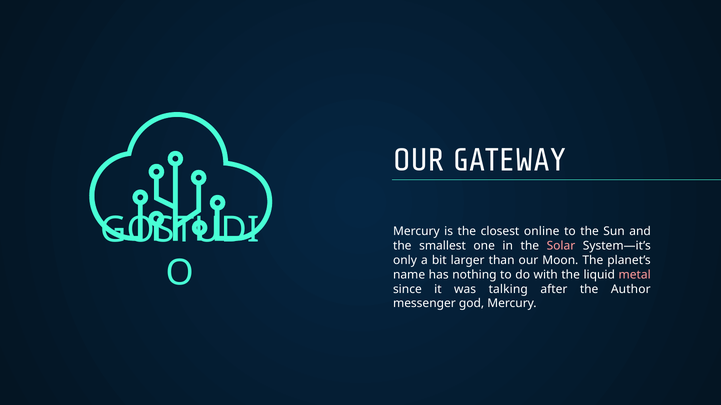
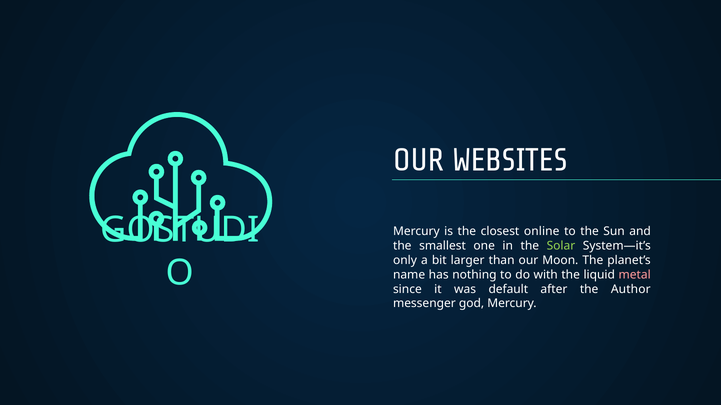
GATEWAY: GATEWAY -> WEBSITES
Solar colour: pink -> light green
talking: talking -> default
